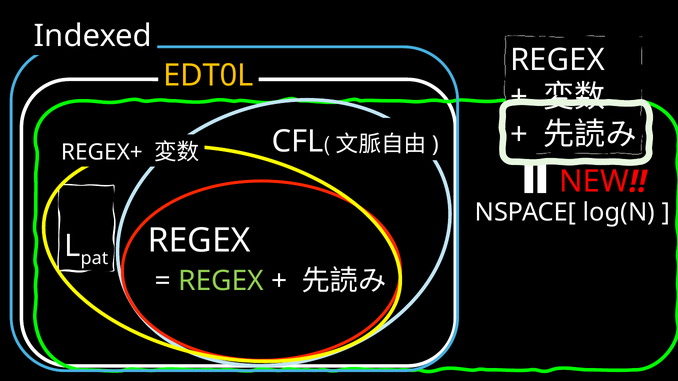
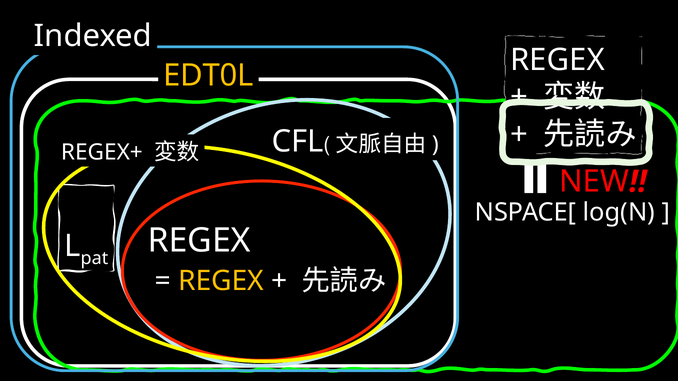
REGEX at (221, 281) colour: light green -> yellow
